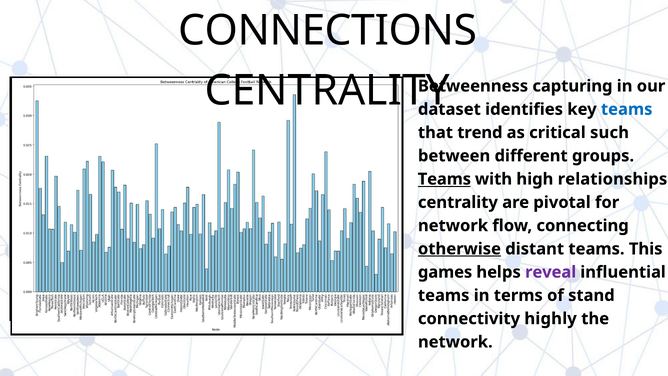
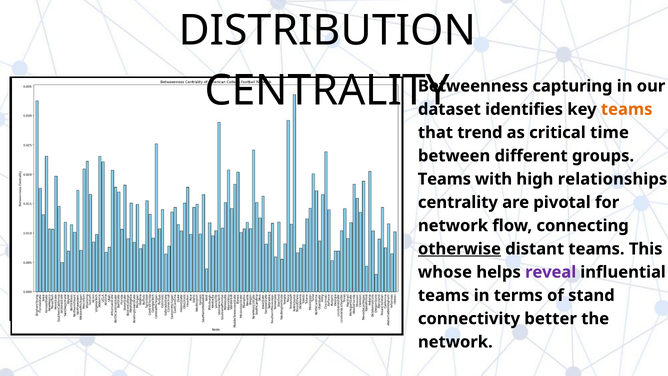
CONNECTIONS: CONNECTIONS -> DISTRIBUTION
teams at (627, 109) colour: blue -> orange
such: such -> time
Teams at (444, 179) underline: present -> none
games: games -> whose
highly: highly -> better
